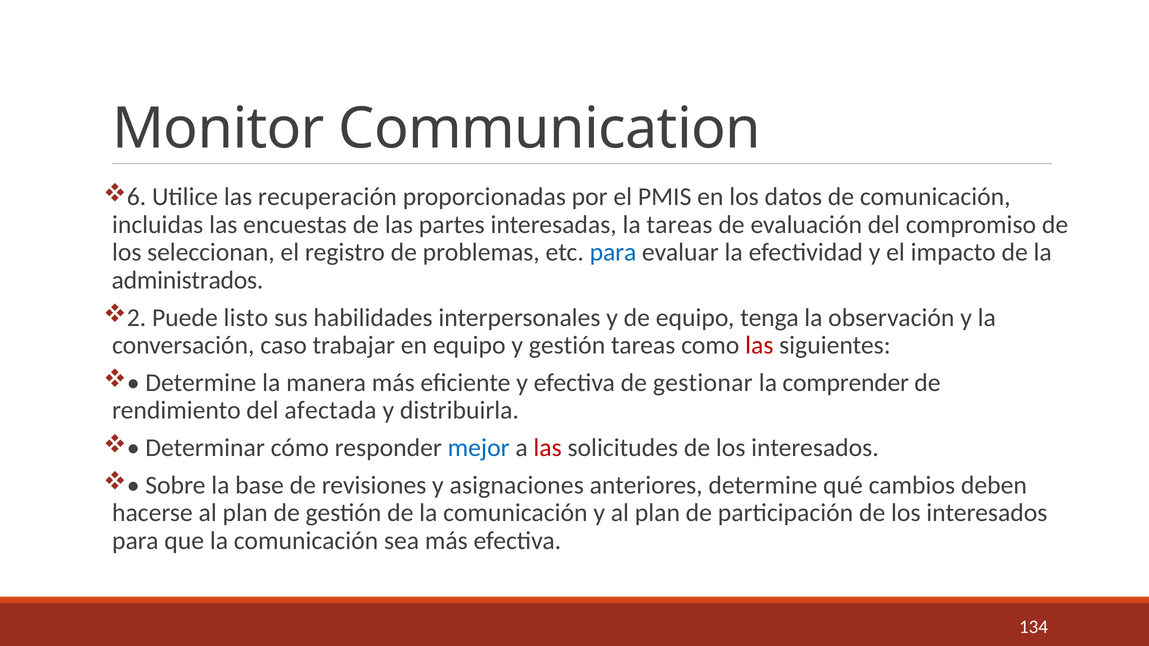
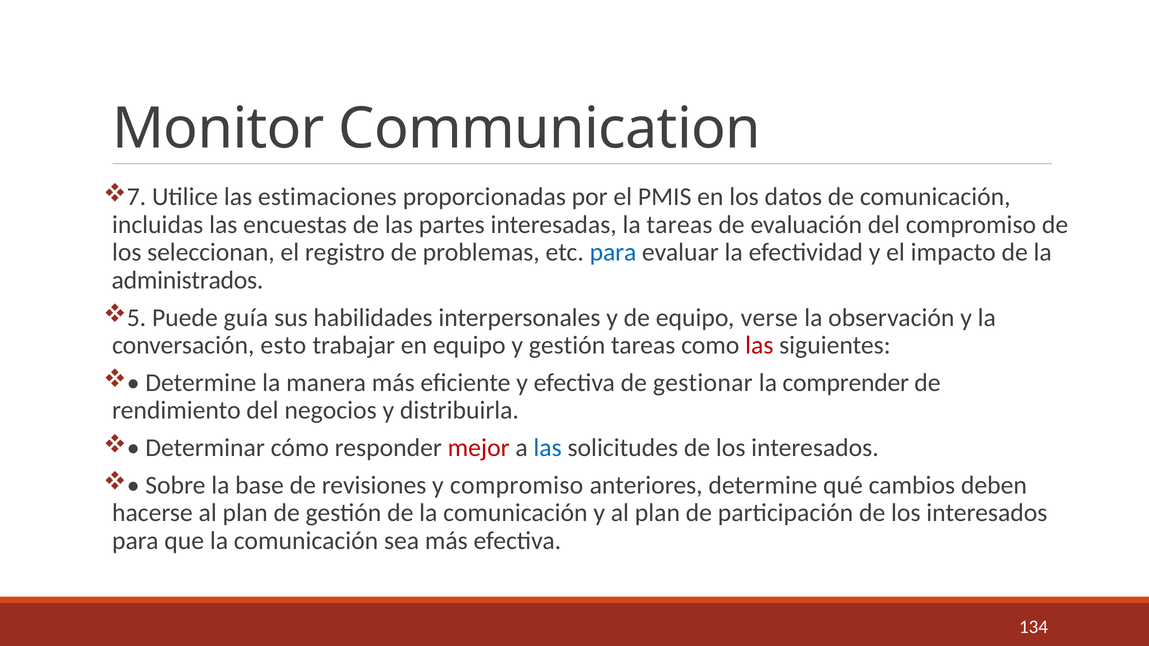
6: 6 -> 7
recuperación: recuperación -> estimaciones
2: 2 -> 5
listo: listo -> guía
tenga: tenga -> verse
caso: caso -> esto
afectada: afectada -> negocios
mejor colour: blue -> red
las at (548, 448) colour: red -> blue
y asignaciones: asignaciones -> compromiso
